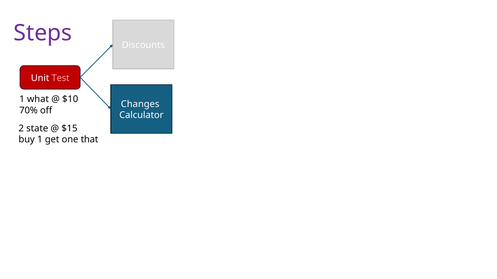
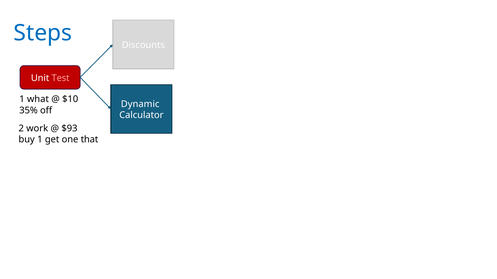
Steps colour: purple -> blue
Changes: Changes -> Dynamic
70%: 70% -> 35%
state: state -> work
$15: $15 -> $93
